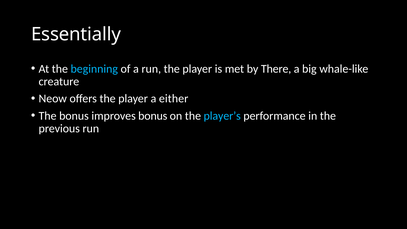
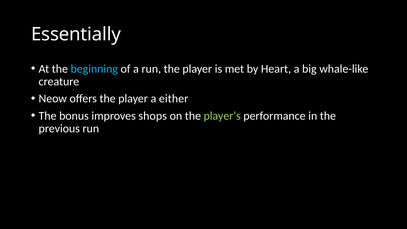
There: There -> Heart
improves bonus: bonus -> shops
player’s colour: light blue -> light green
